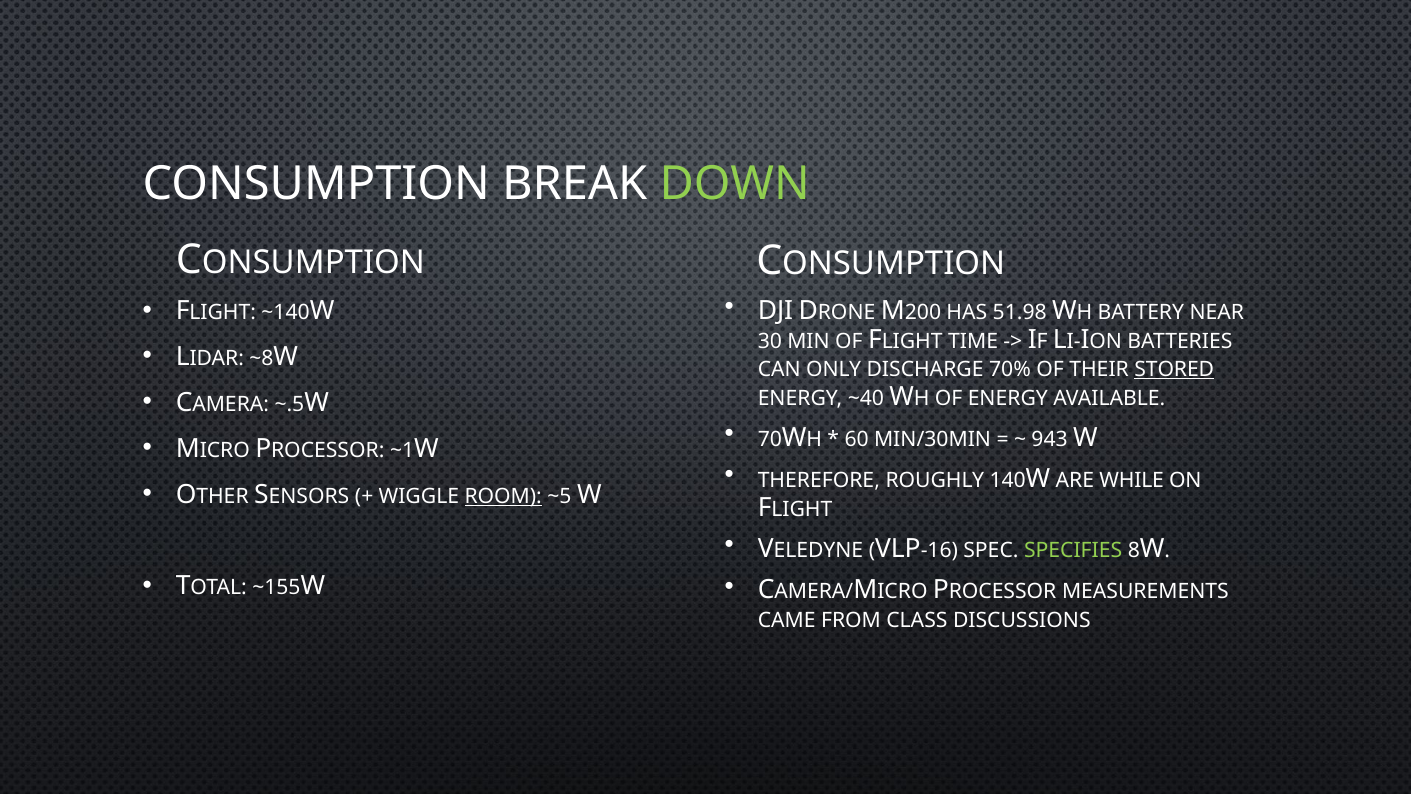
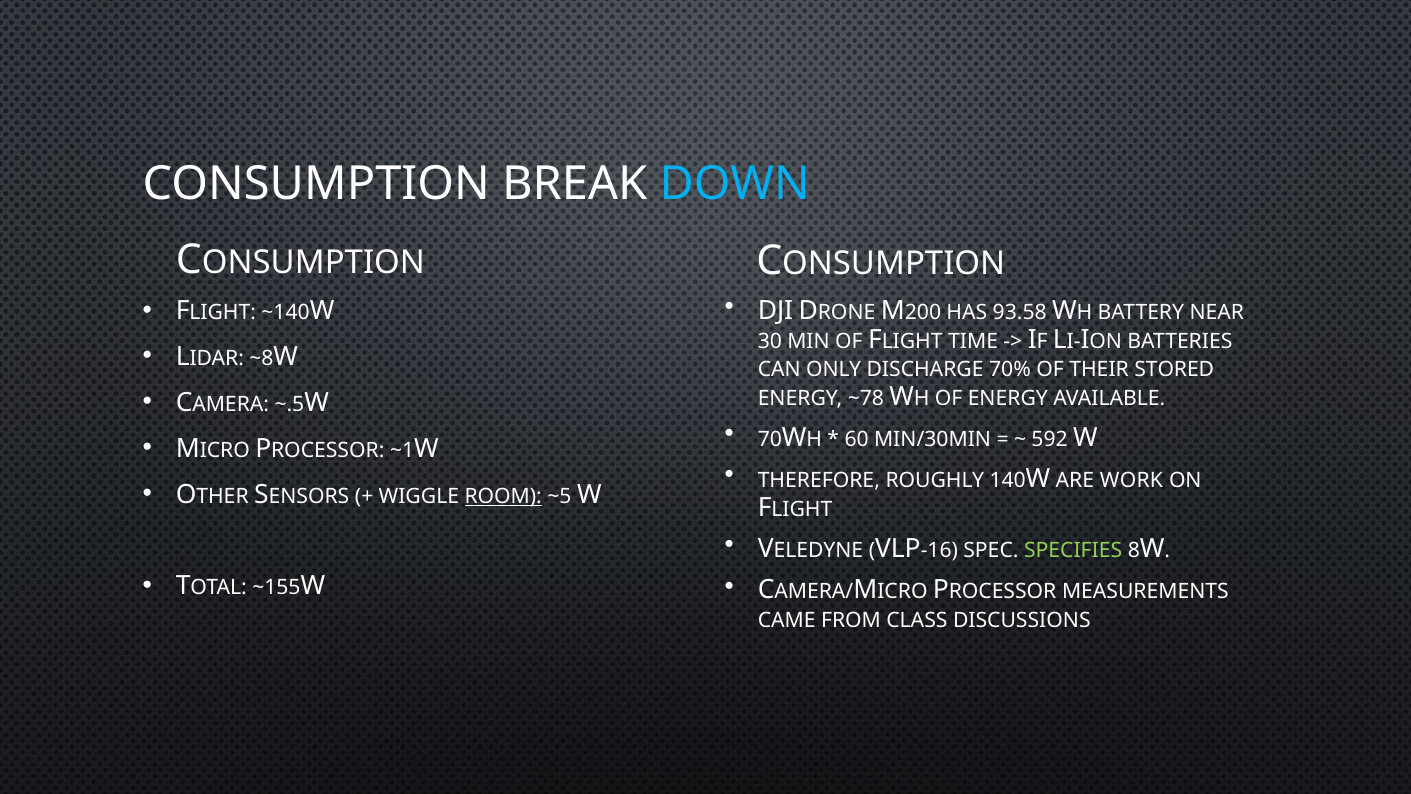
DOWN colour: light green -> light blue
51.98: 51.98 -> 93.58
STORED underline: present -> none
~40: ~40 -> ~78
943: 943 -> 592
WHILE: WHILE -> WORK
